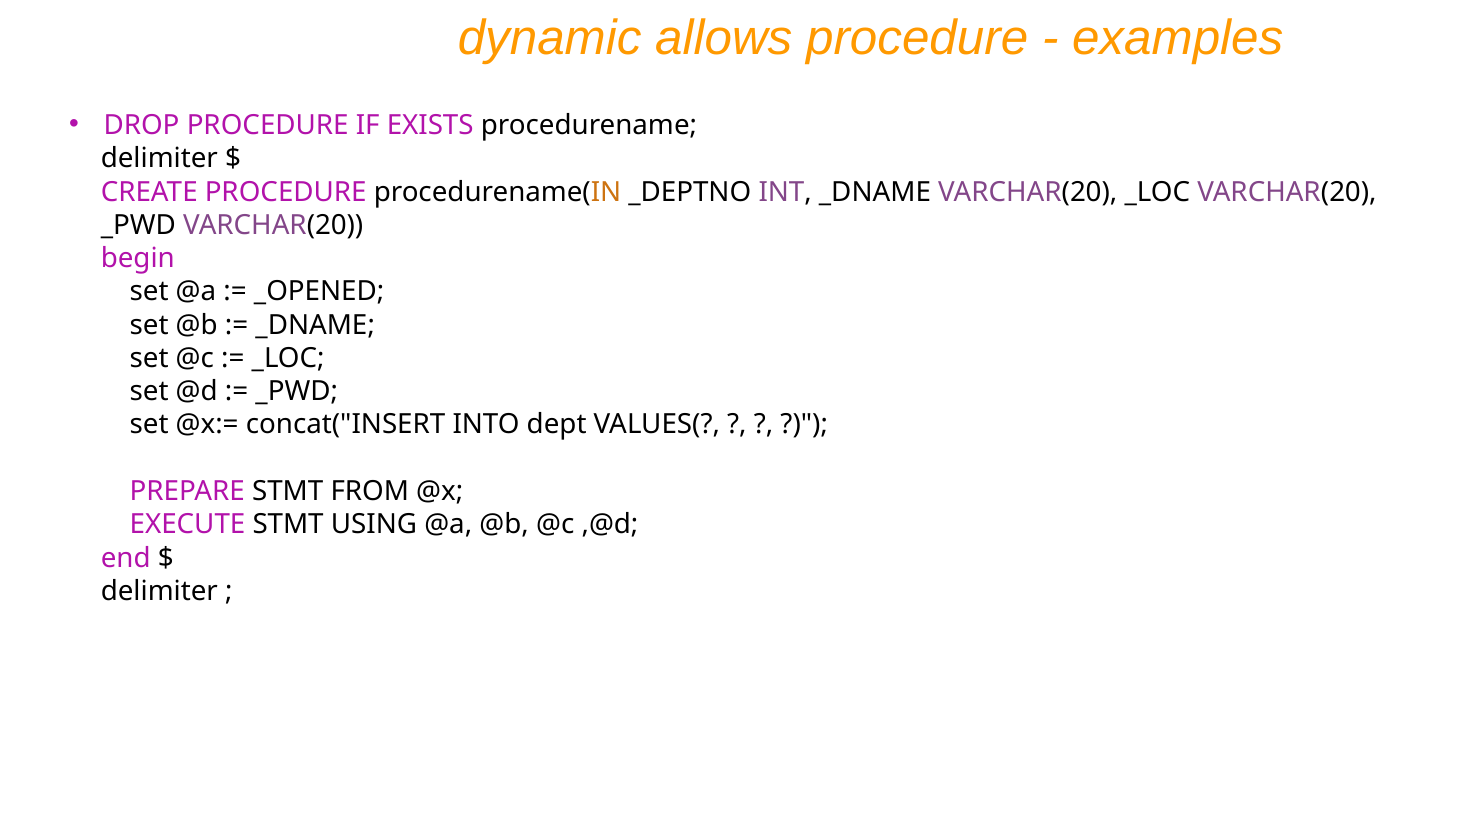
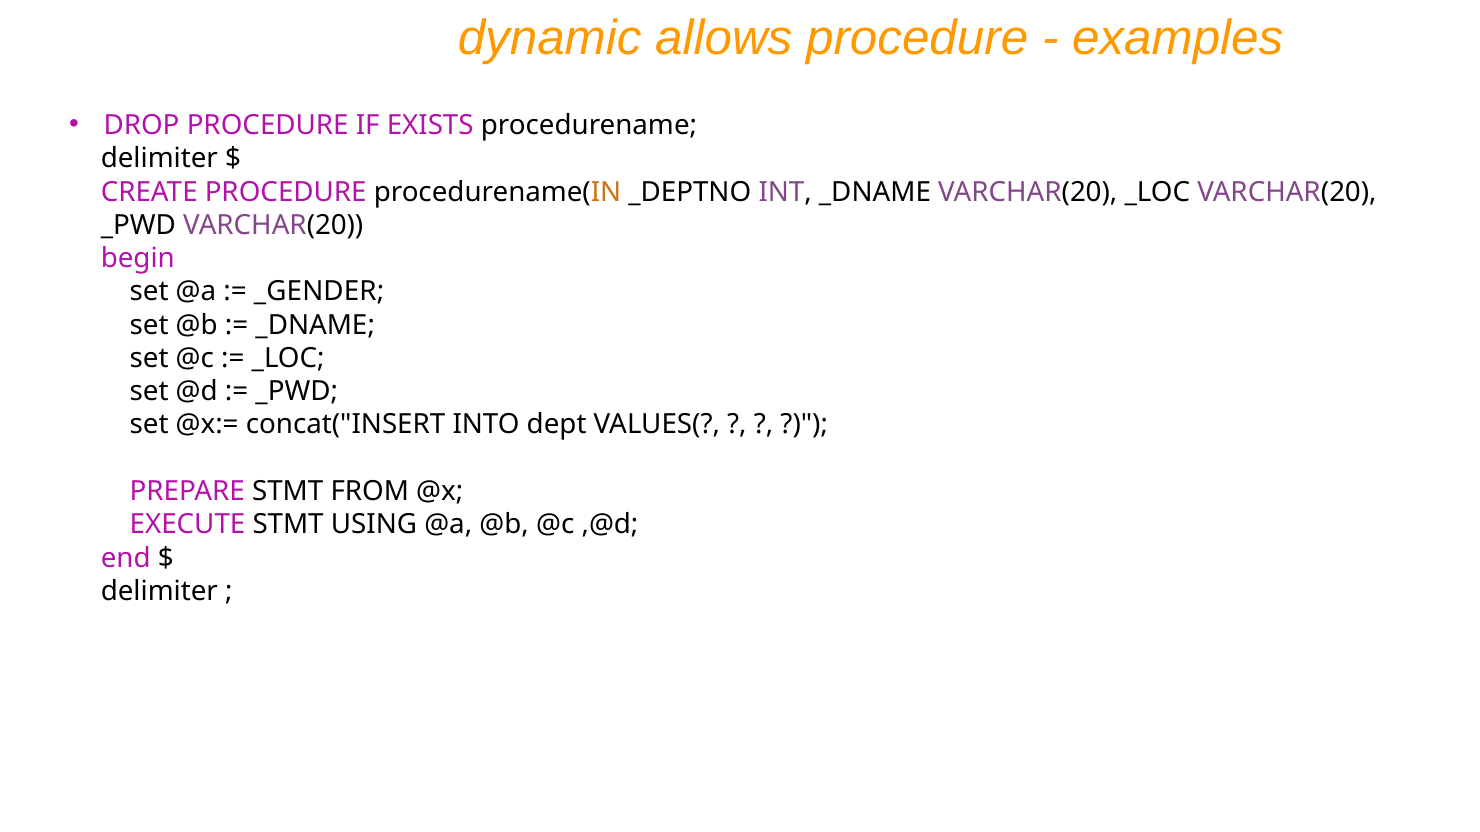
_OPENED: _OPENED -> _GENDER
